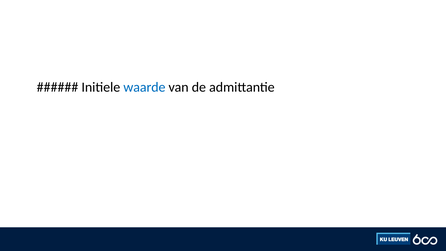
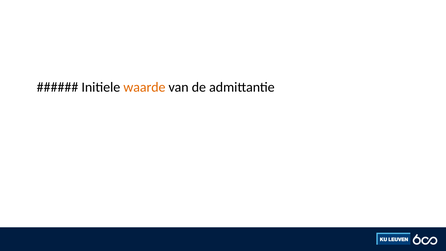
waarde colour: blue -> orange
